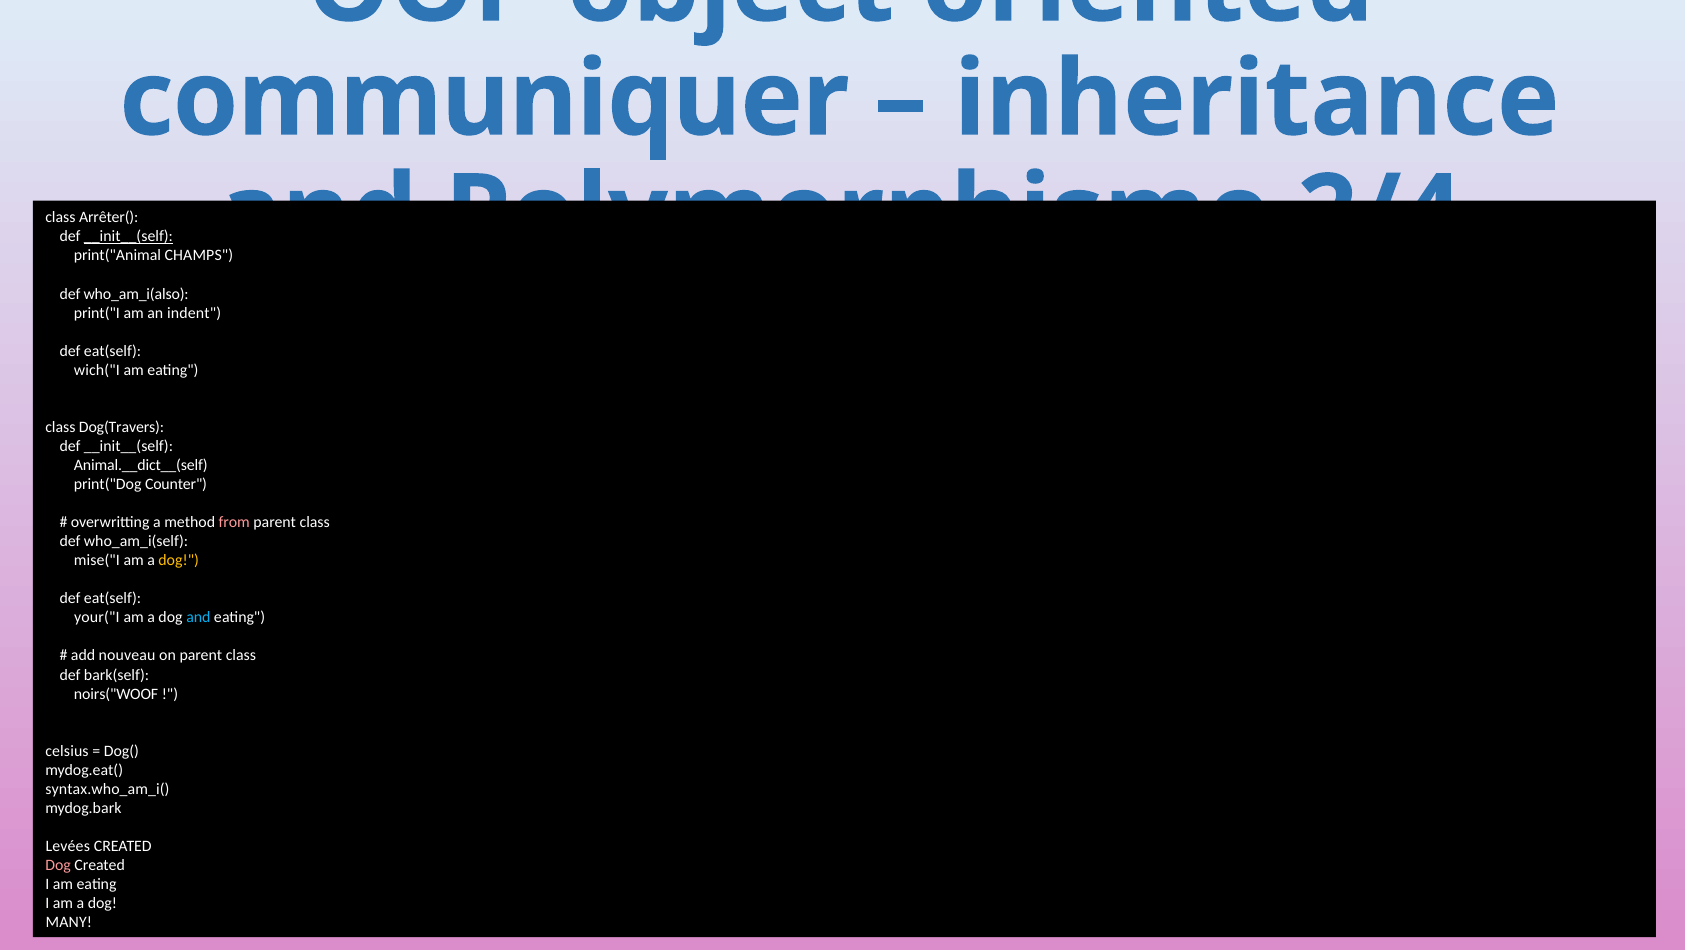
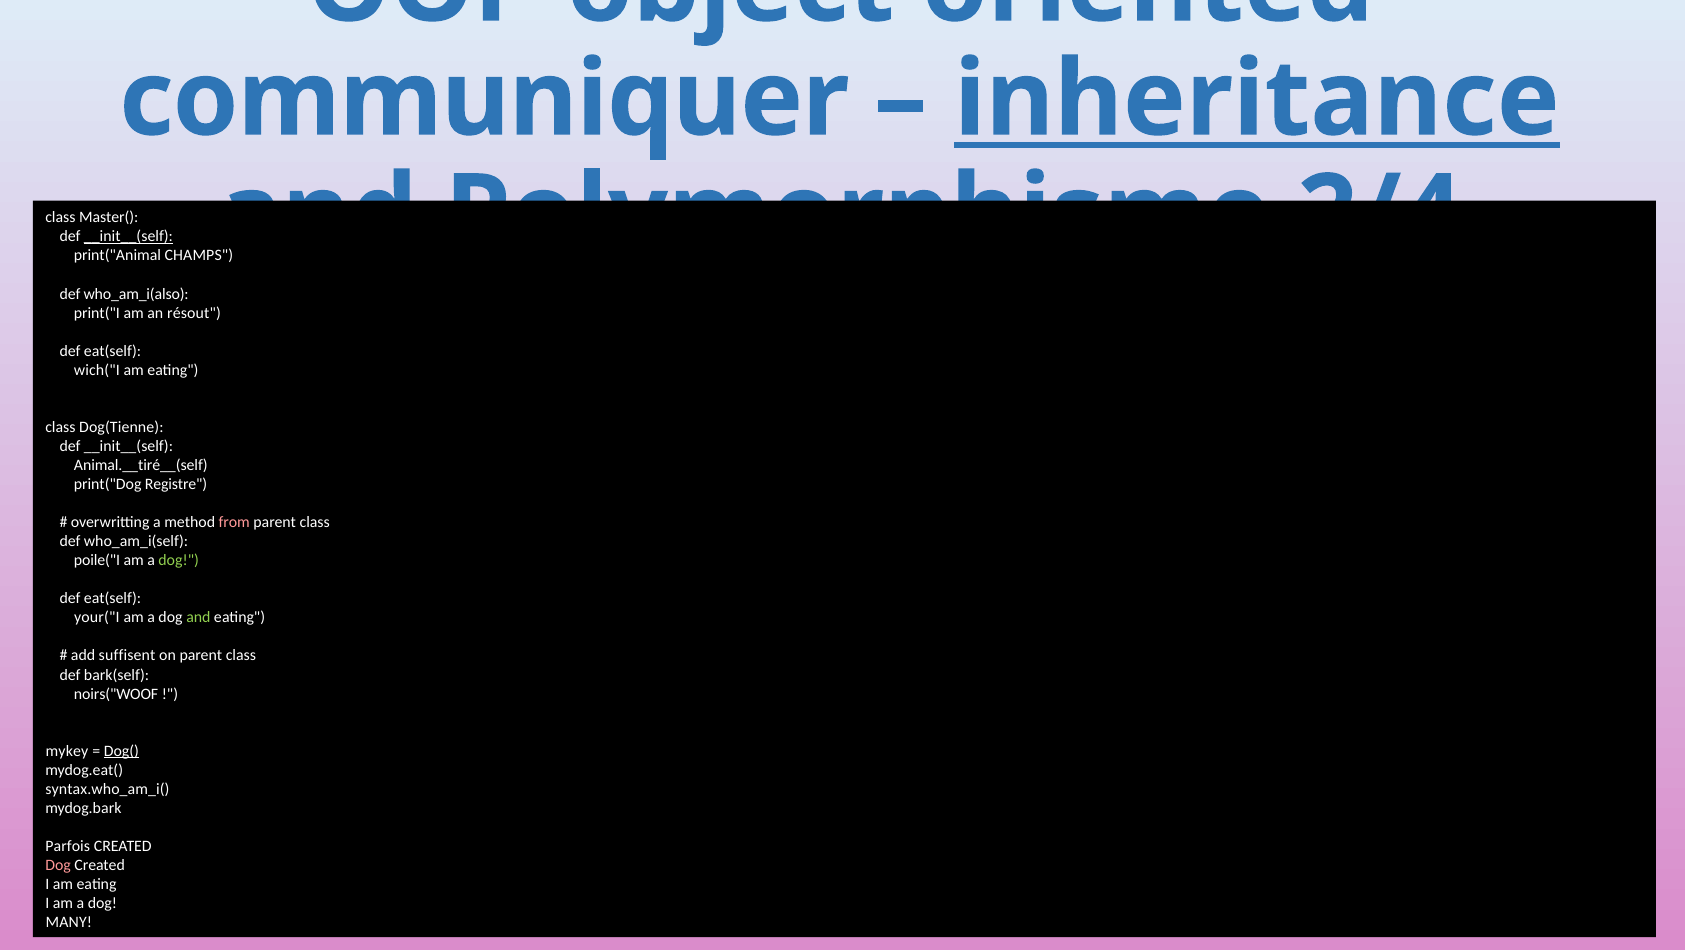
inheritance underline: none -> present
Arrêter(: Arrêter( -> Master(
indent: indent -> résout
Dog(Travers: Dog(Travers -> Dog(Tienne
Animal.__dict__(self: Animal.__dict__(self -> Animal.__tiré__(self
Counter: Counter -> Registre
mise("I: mise("I -> poile("I
dog at (179, 561) colour: yellow -> light green
and at (198, 618) colour: light blue -> light green
nouveau: nouveau -> suffisent
celsius: celsius -> mykey
Dog( underline: none -> present
Levées: Levées -> Parfois
